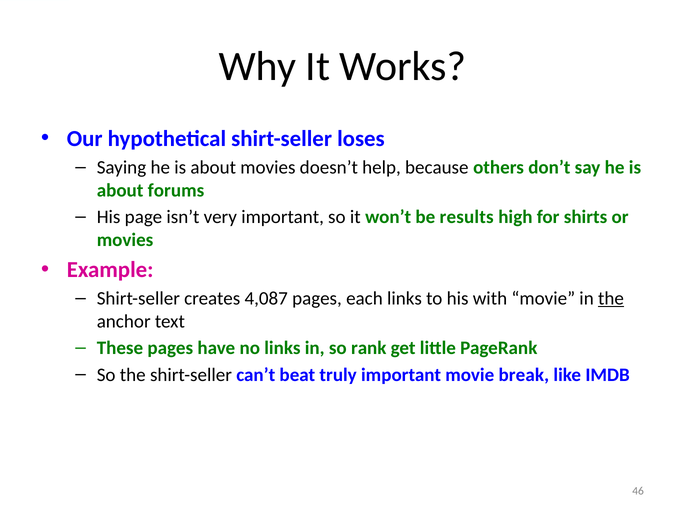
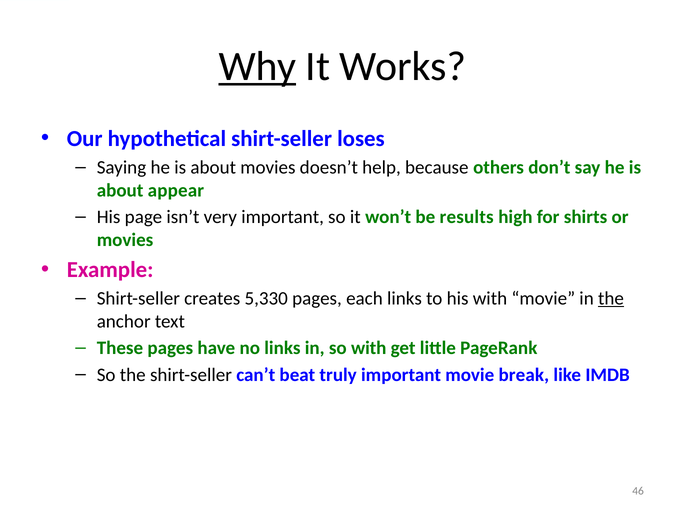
Why underline: none -> present
forums: forums -> appear
4,087: 4,087 -> 5,330
so rank: rank -> with
